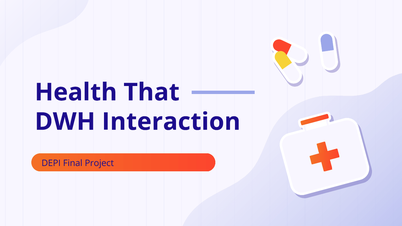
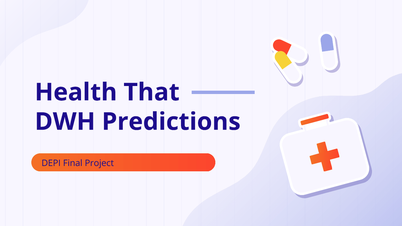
Interaction: Interaction -> Predictions
